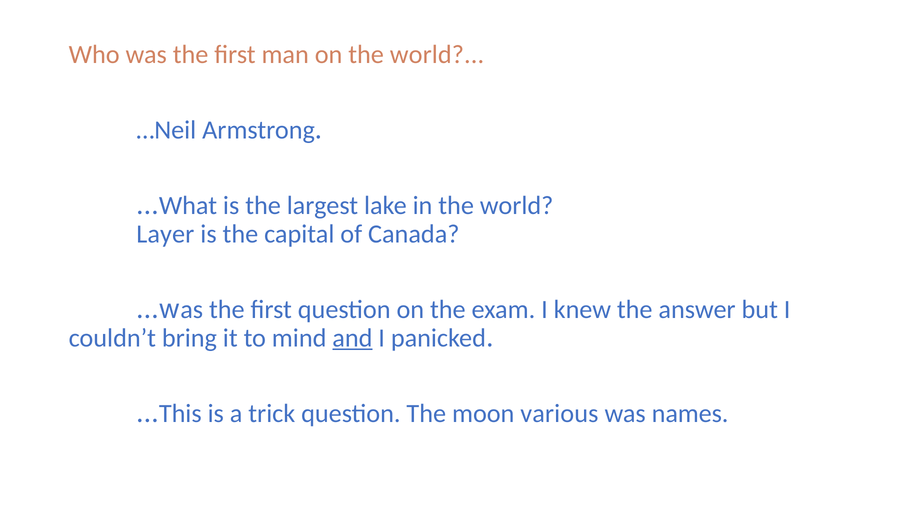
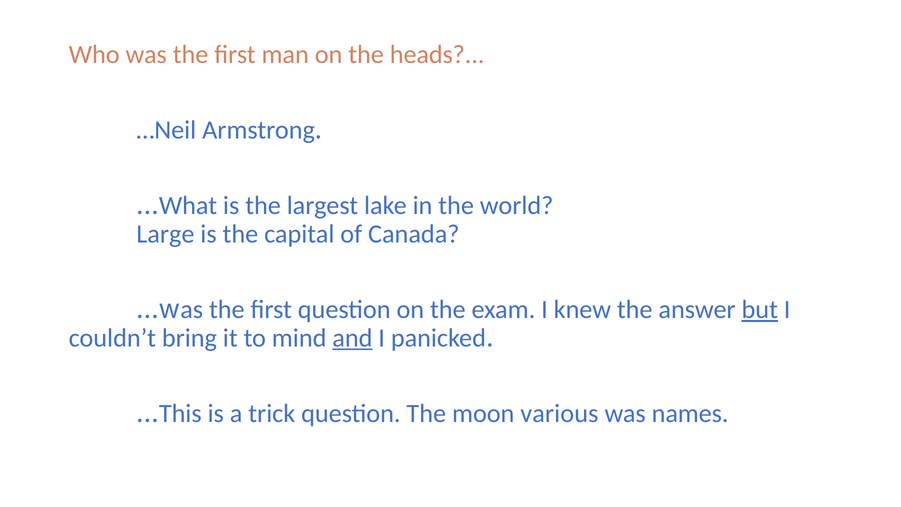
on the world: world -> heads
Layer: Layer -> Large
but underline: none -> present
